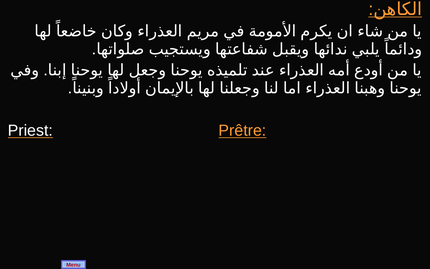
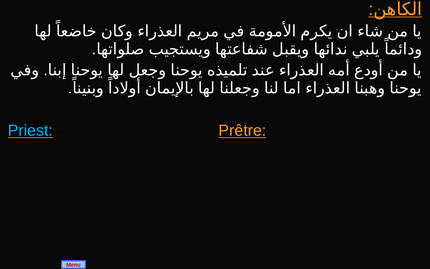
Priest colour: white -> light blue
